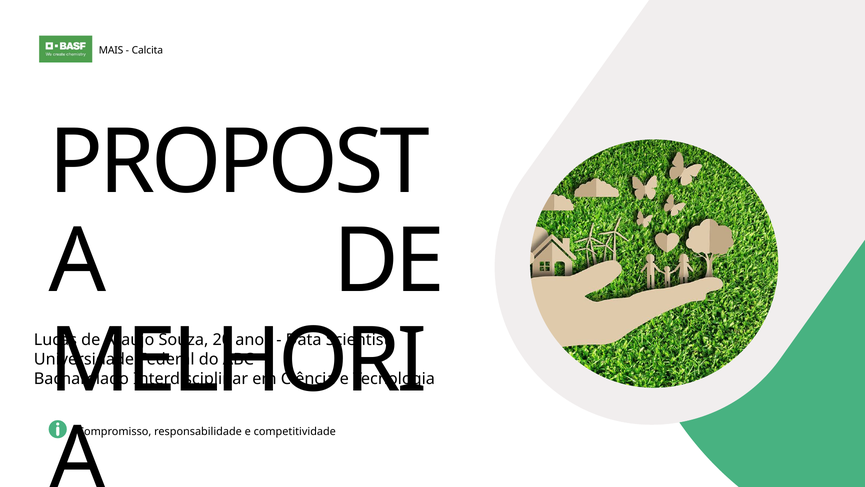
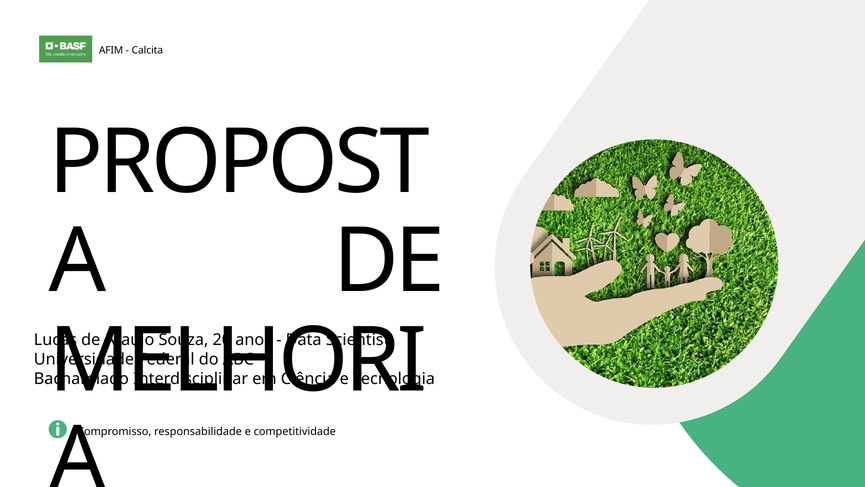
MAIS: MAIS -> AFIM
